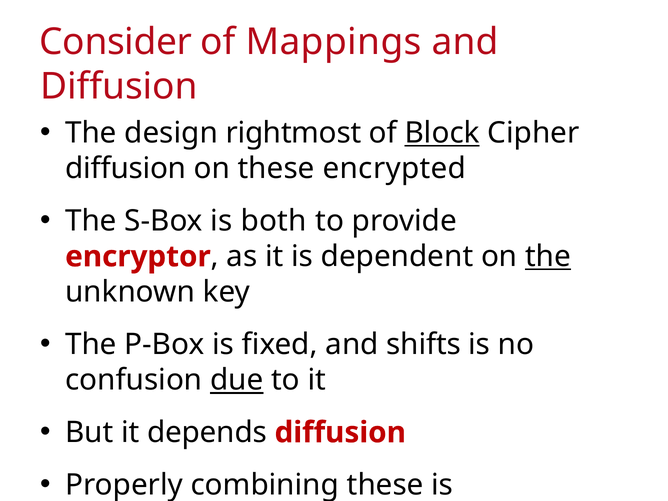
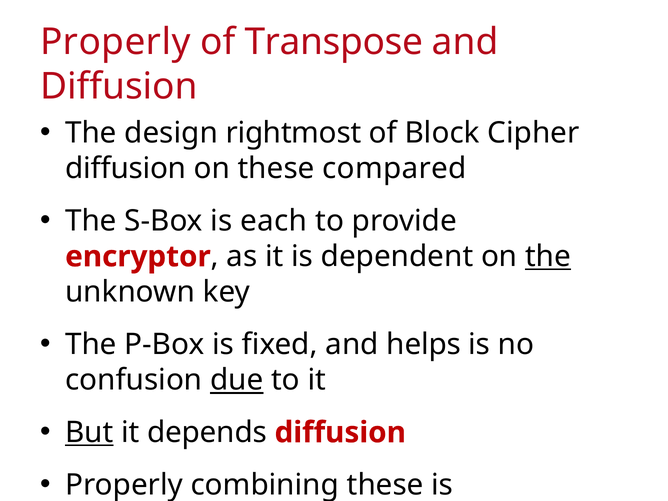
Consider at (116, 42): Consider -> Properly
Mappings: Mappings -> Transpose
Block underline: present -> none
encrypted: encrypted -> compared
both: both -> each
shifts: shifts -> helps
But underline: none -> present
